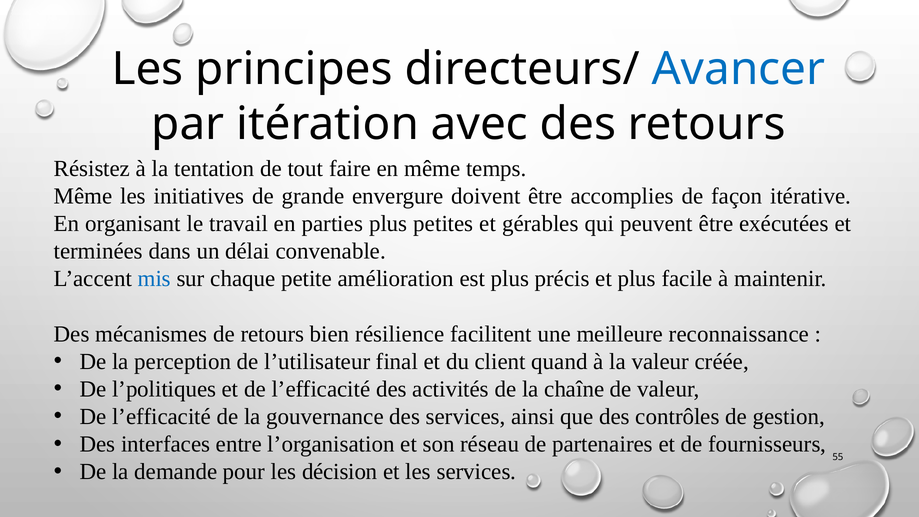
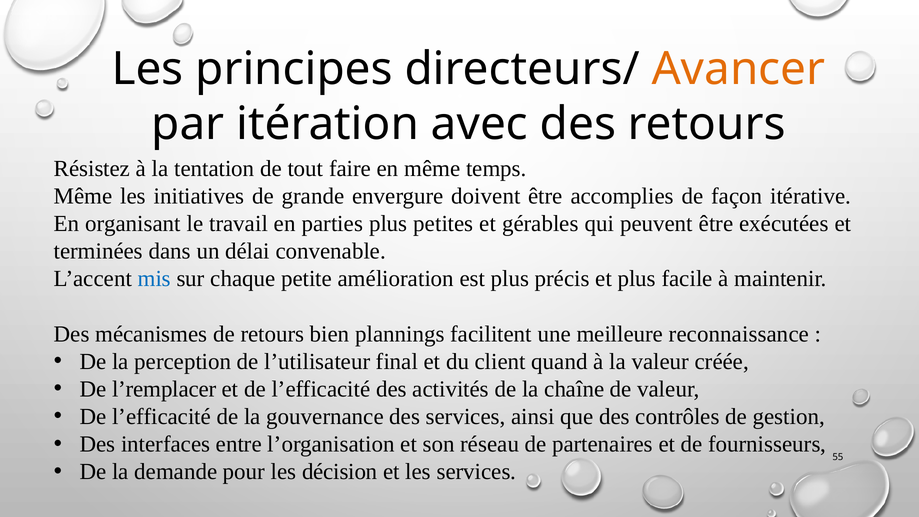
Avancer colour: blue -> orange
résilience: résilience -> plannings
l’politiques: l’politiques -> l’remplacer
